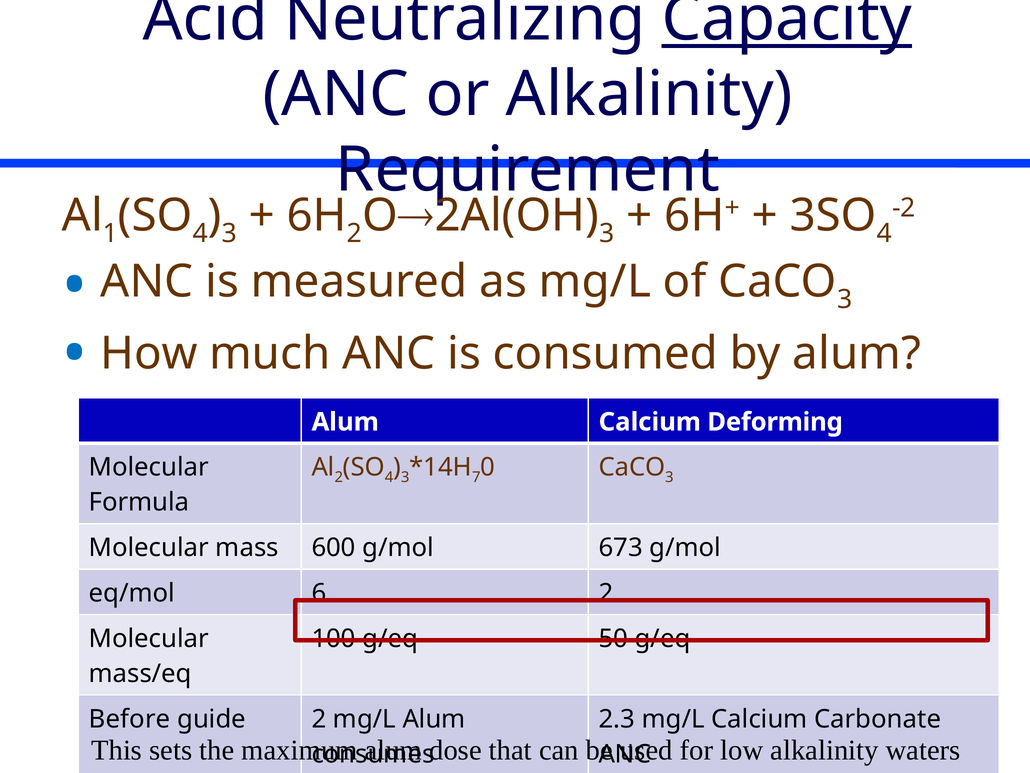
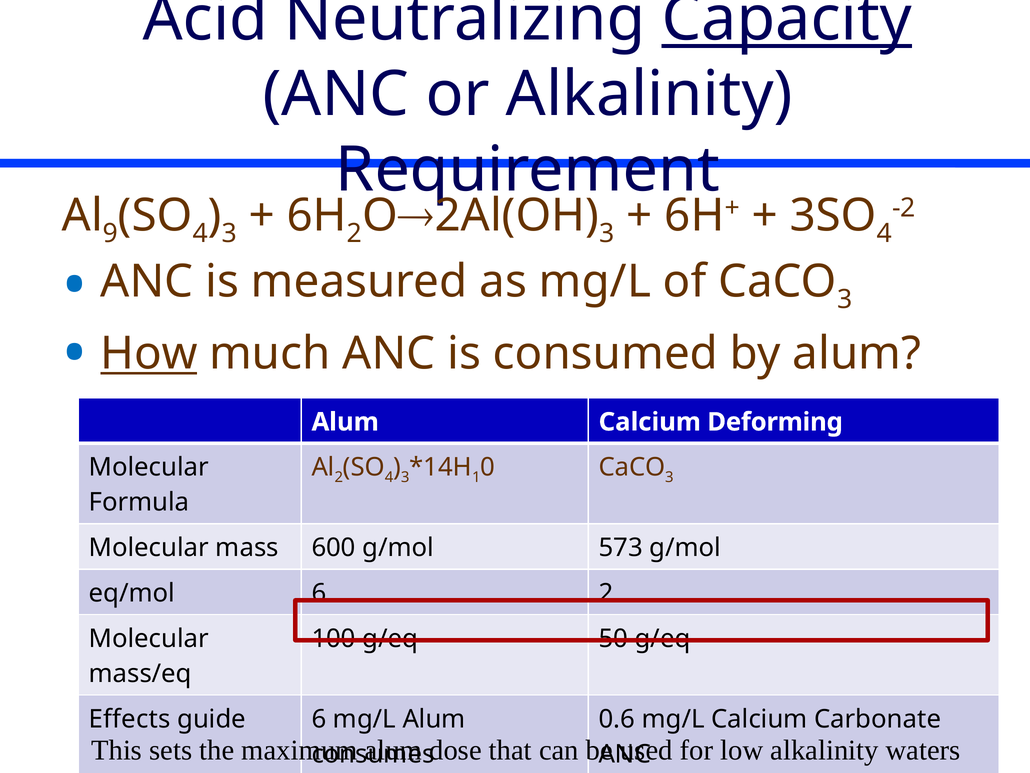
1: 1 -> 9
How underline: none -> present
7: 7 -> 1
673: 673 -> 573
Before: Before -> Effects
guide 2: 2 -> 6
2.3: 2.3 -> 0.6
